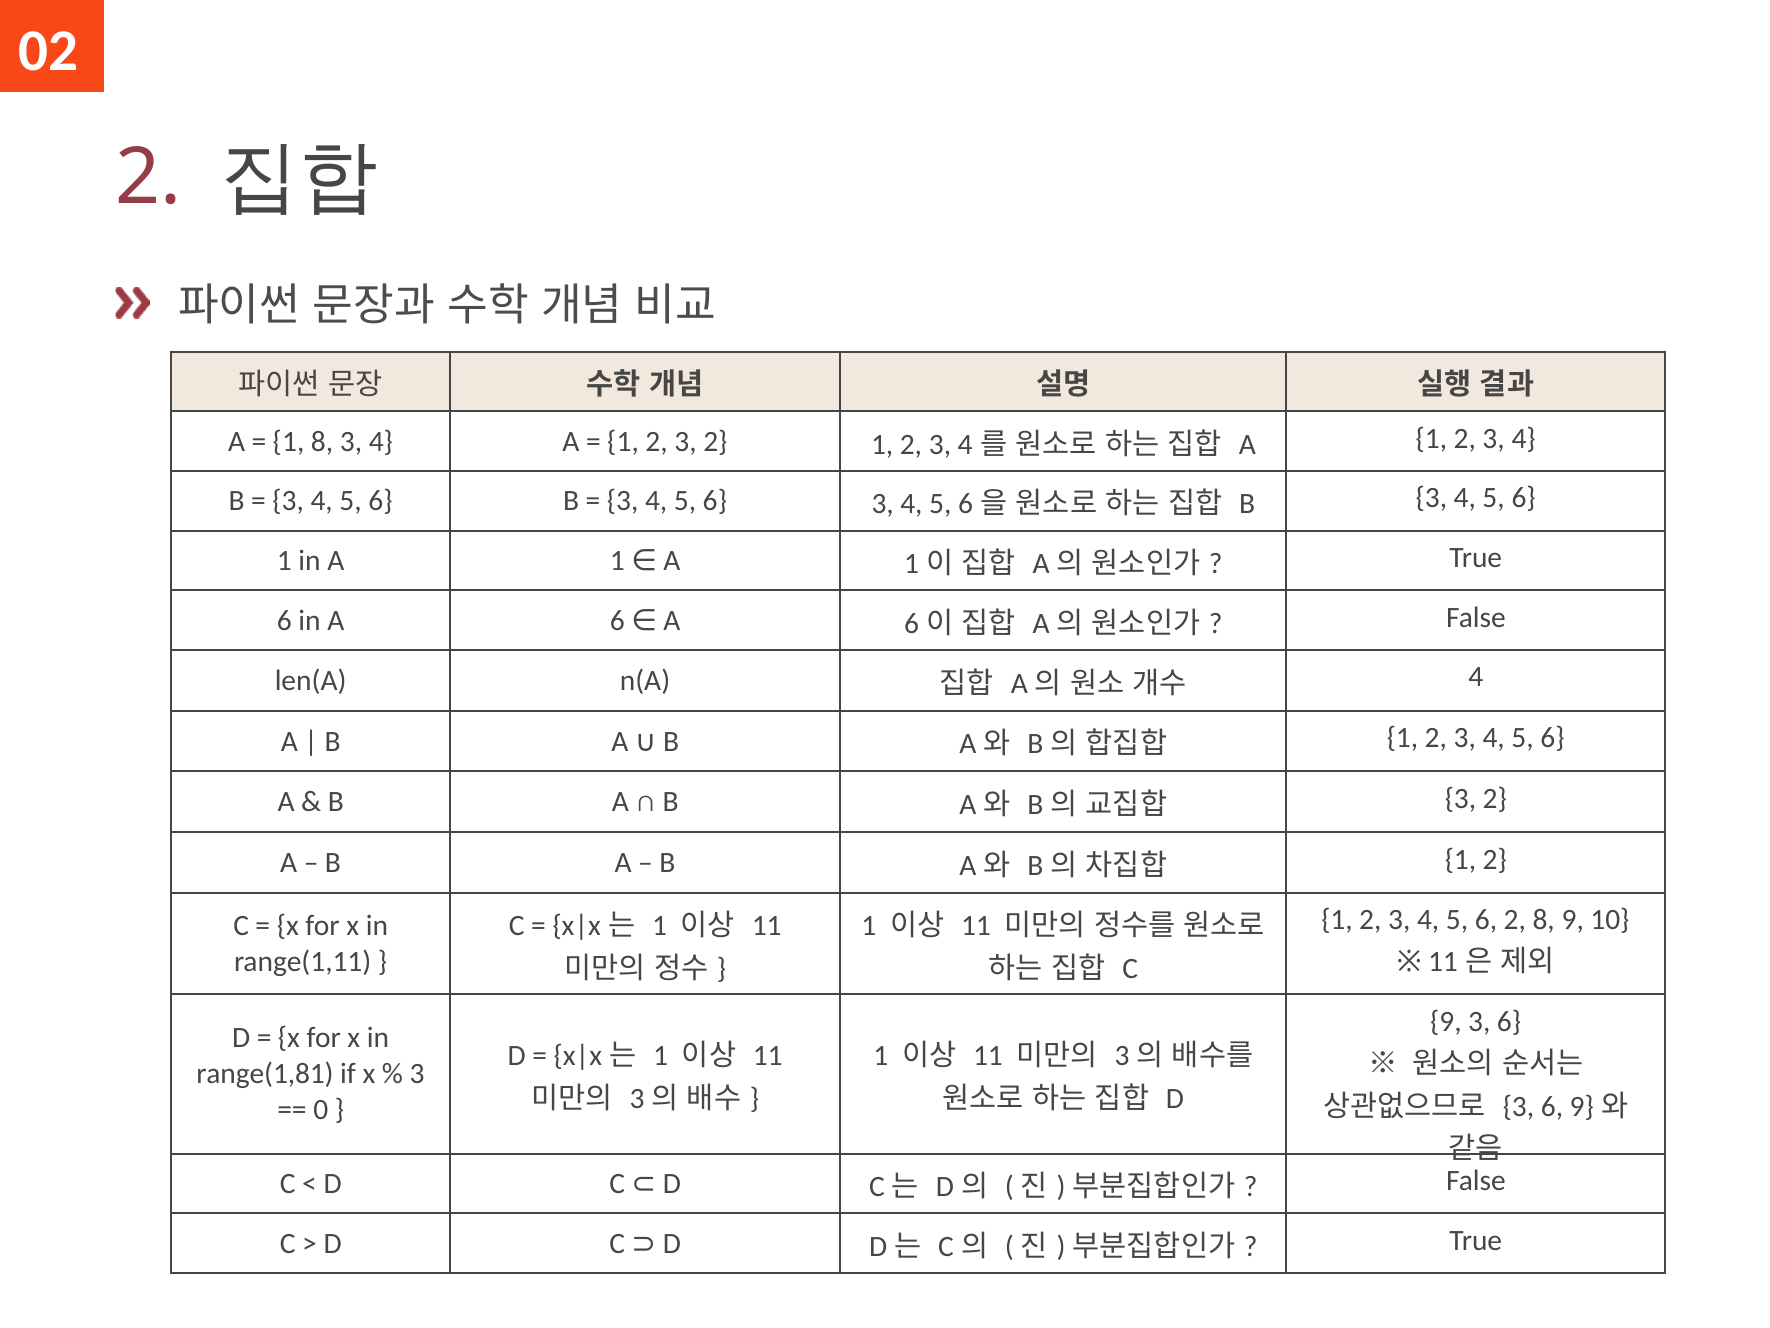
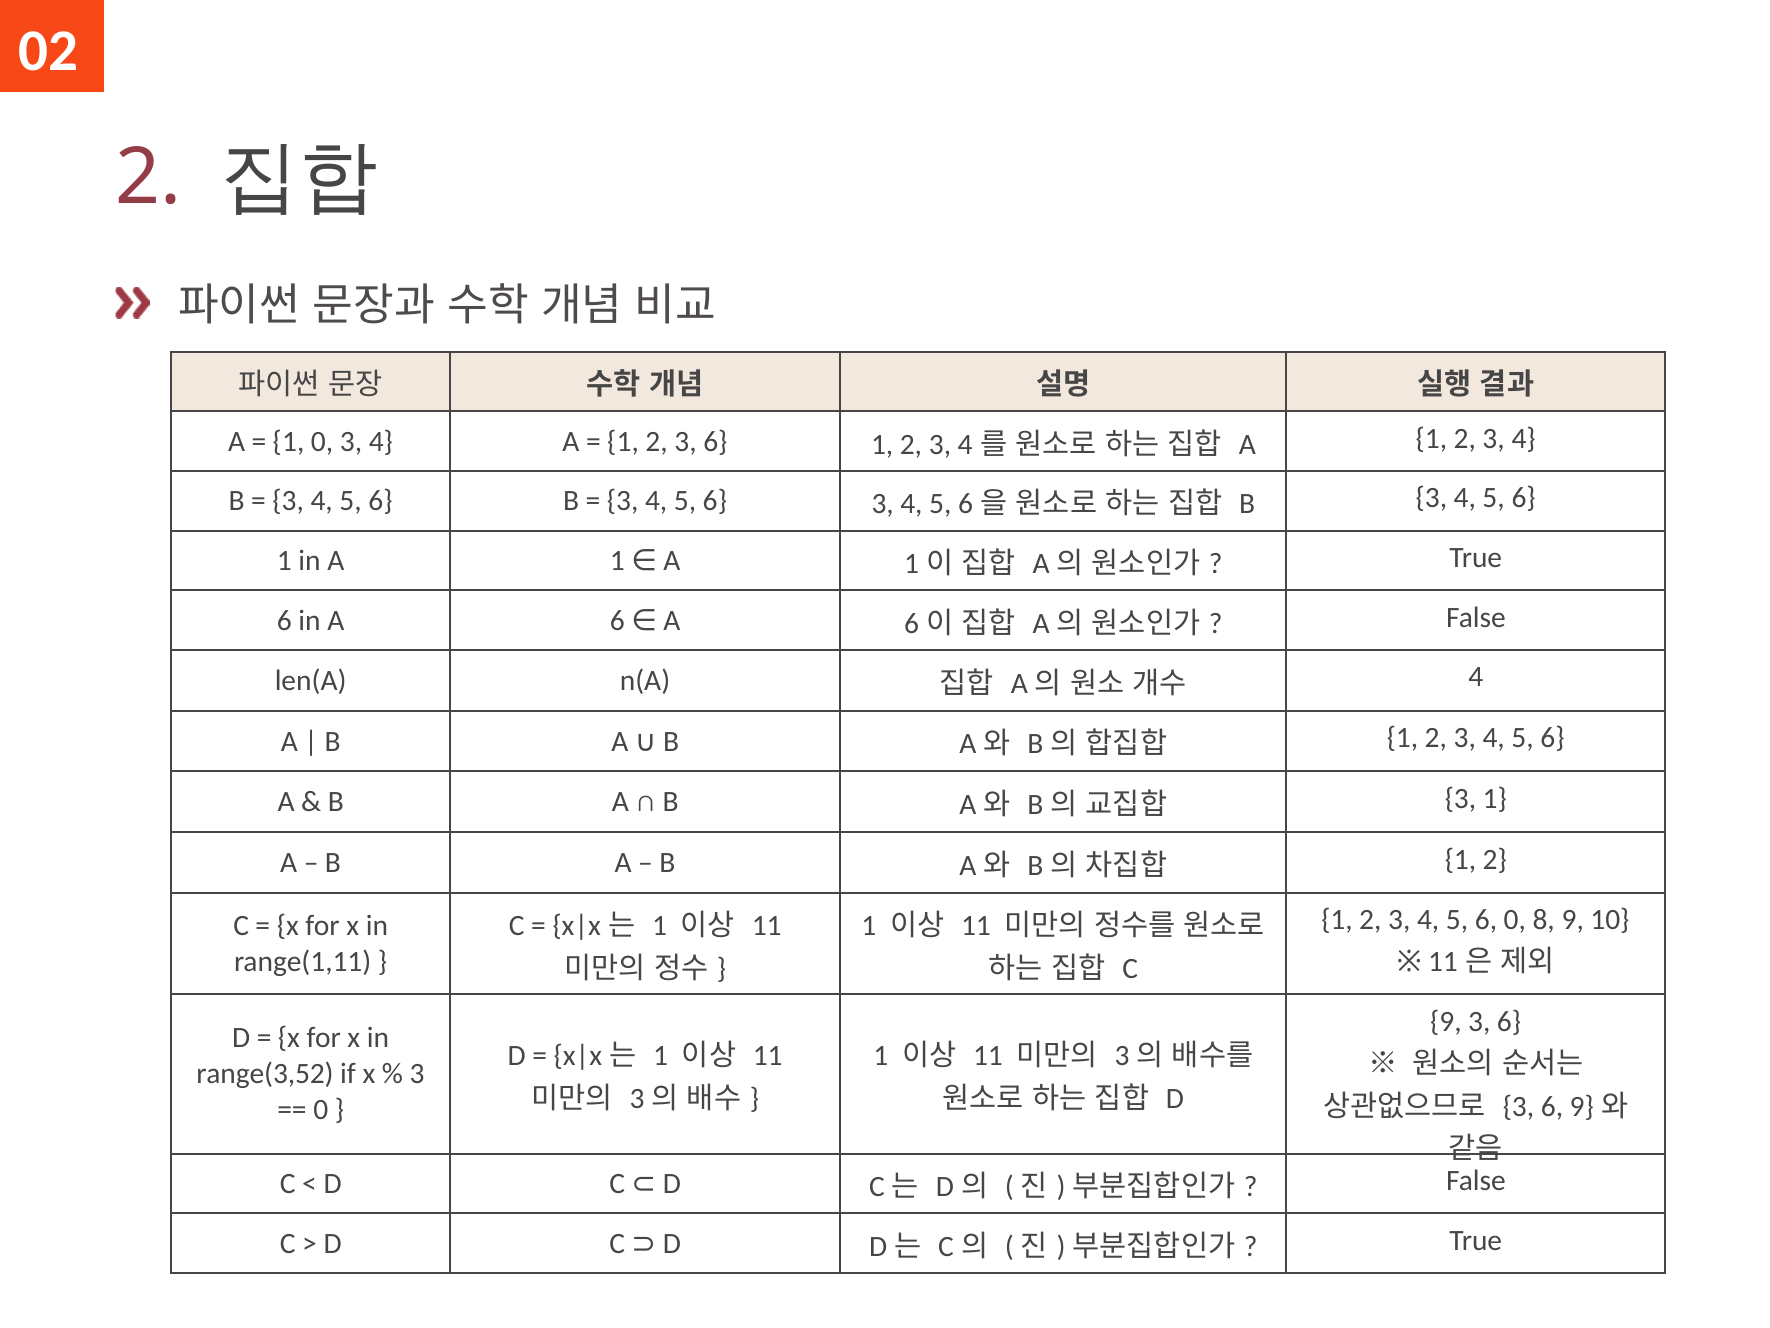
1 8: 8 -> 0
2 3 2: 2 -> 6
2 at (1495, 798): 2 -> 1
6 2: 2 -> 0
range(1,81: range(1,81 -> range(3,52
